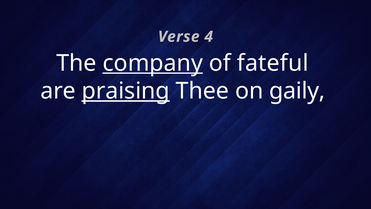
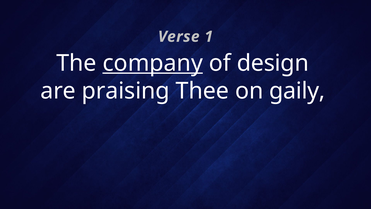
4: 4 -> 1
fateful: fateful -> design
praising underline: present -> none
